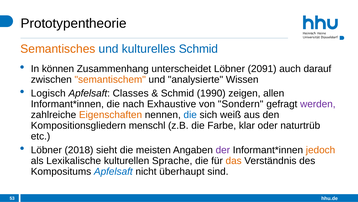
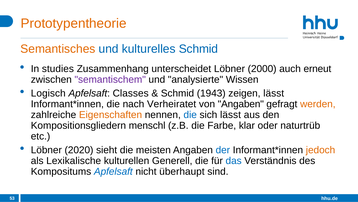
Prototypentheorie colour: black -> orange
können: können -> studies
2091: 2091 -> 2000
darauf: darauf -> erneut
semantischem colour: orange -> purple
1990: 1990 -> 1943
zeigen allen: allen -> lässt
Exhaustive: Exhaustive -> Verheiratet
von Sondern: Sondern -> Angaben
werden colour: purple -> orange
sich weiß: weiß -> lässt
2018: 2018 -> 2020
der colour: purple -> blue
Sprache: Sprache -> Generell
das colour: orange -> blue
